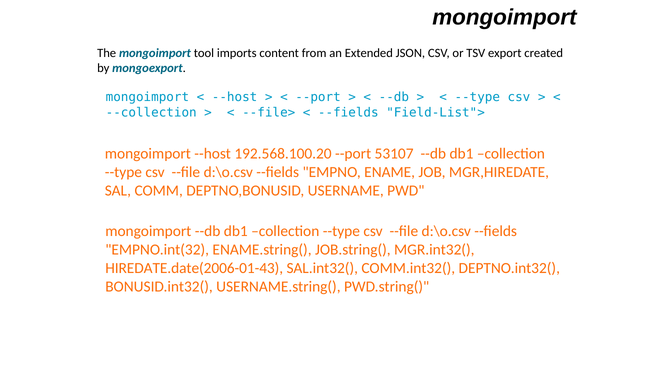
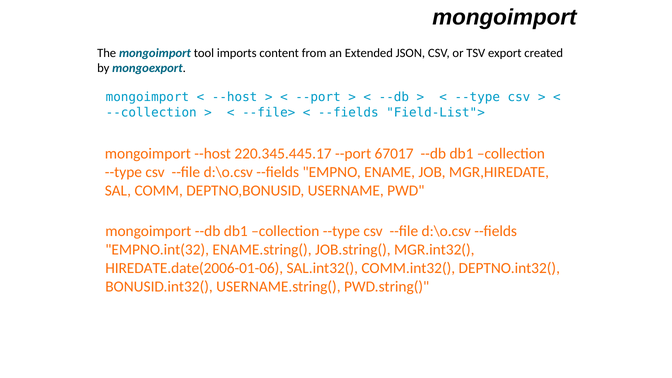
192.568.100.20: 192.568.100.20 -> 220.345.445.17
53107: 53107 -> 67017
HIREDATE.date(2006-01-43: HIREDATE.date(2006-01-43 -> HIREDATE.date(2006-01-06
